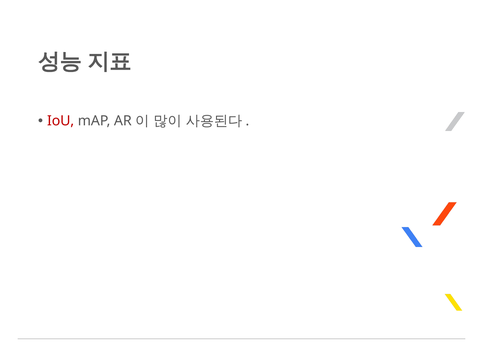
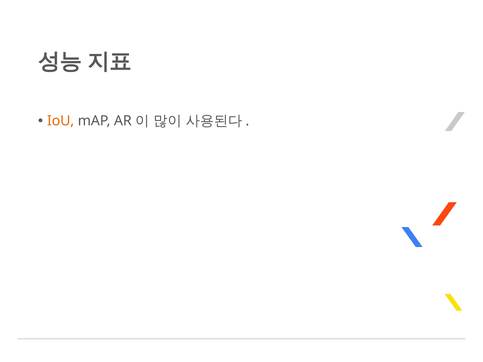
IoU colour: red -> orange
